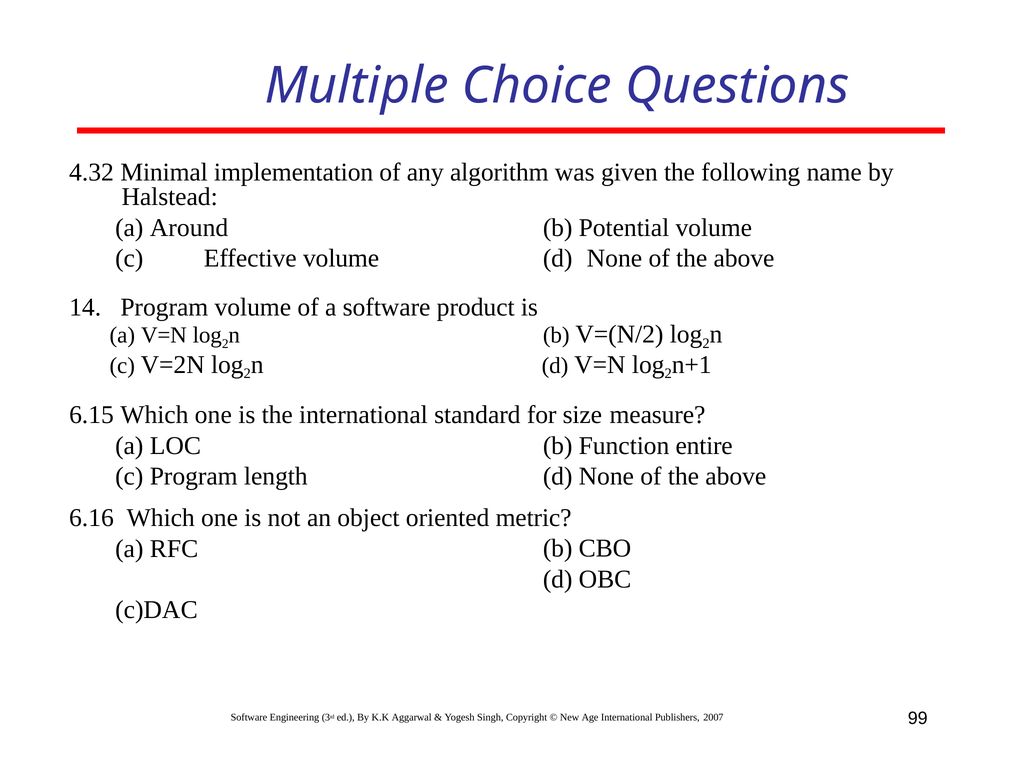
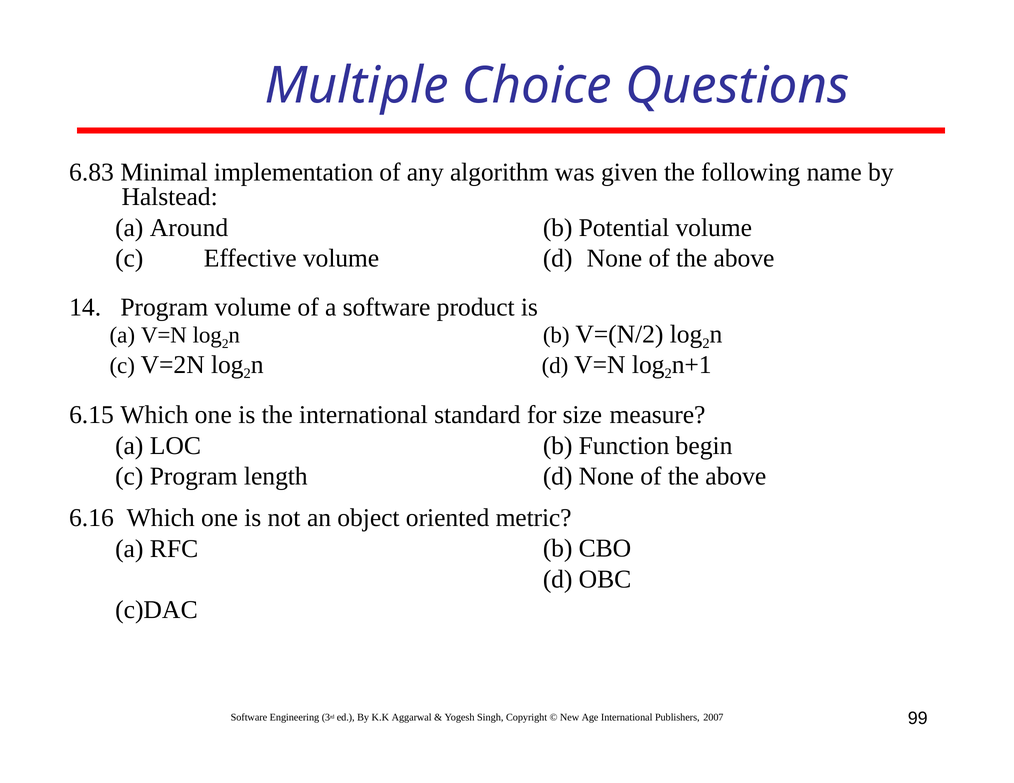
4.32: 4.32 -> 6.83
entire: entire -> begin
